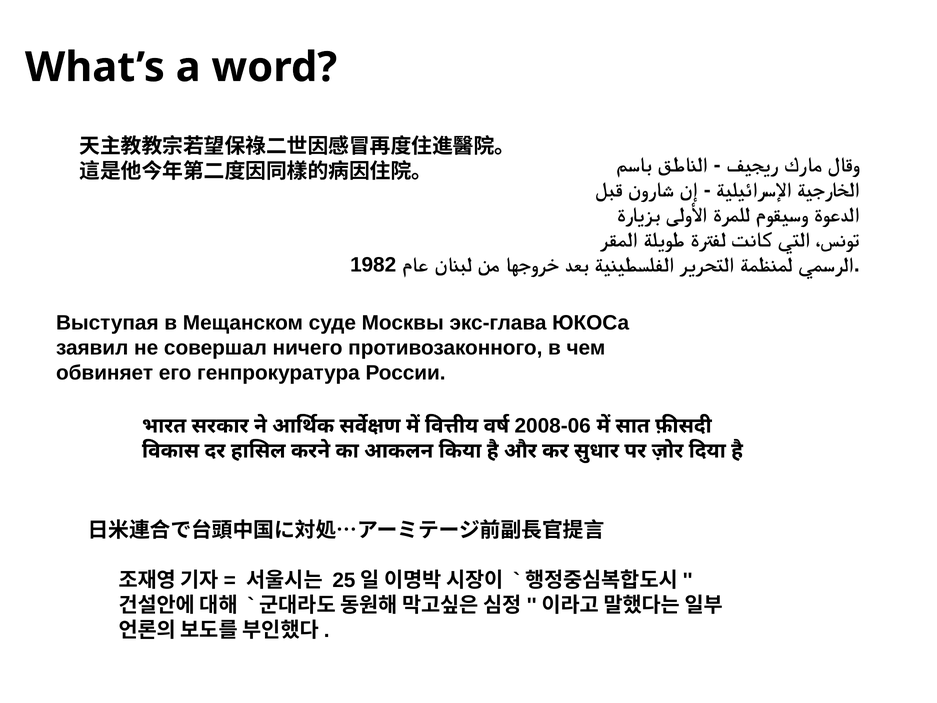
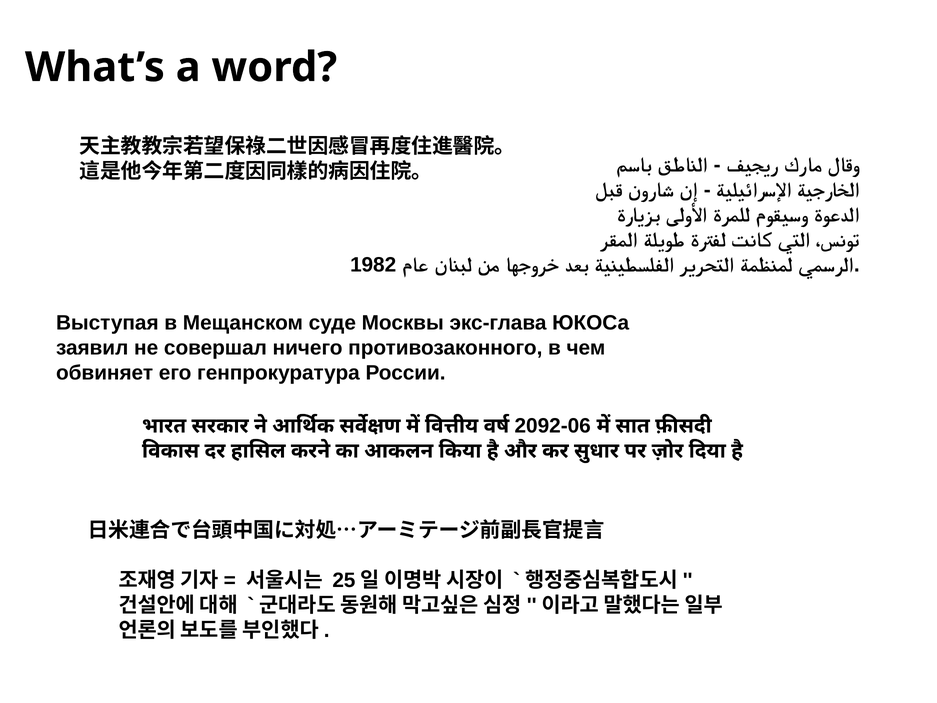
2008-06: 2008-06 -> 2092-06
